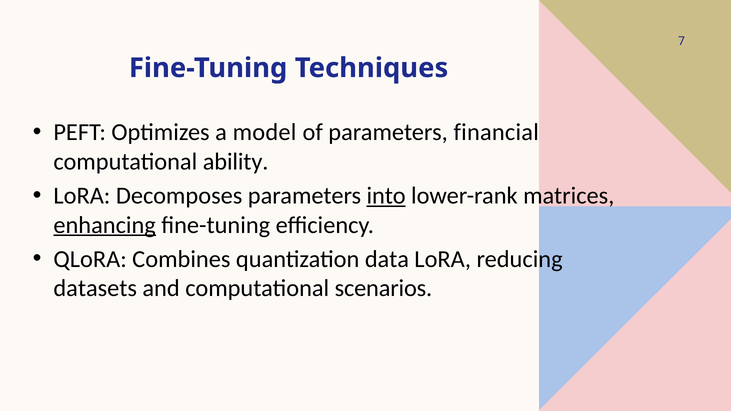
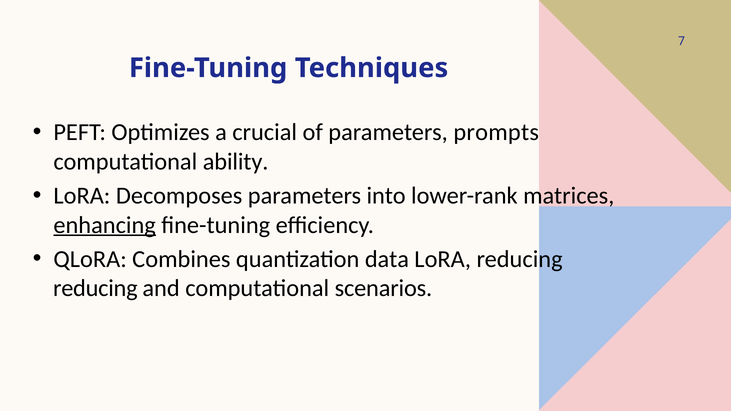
model: model -> crucial
financial: financial -> prompts
into underline: present -> none
datasets at (95, 289): datasets -> reducing
